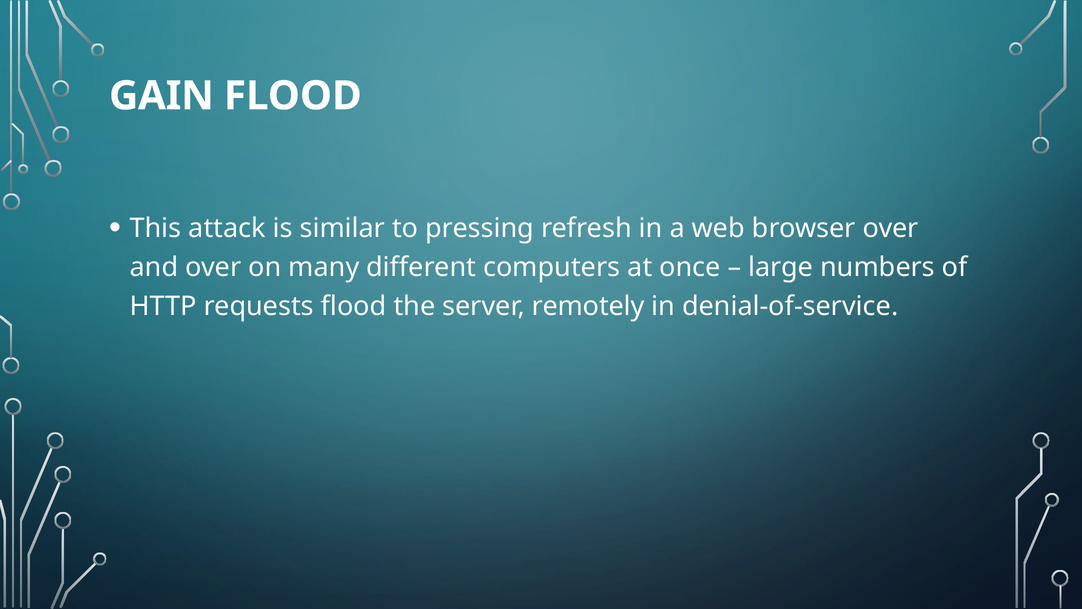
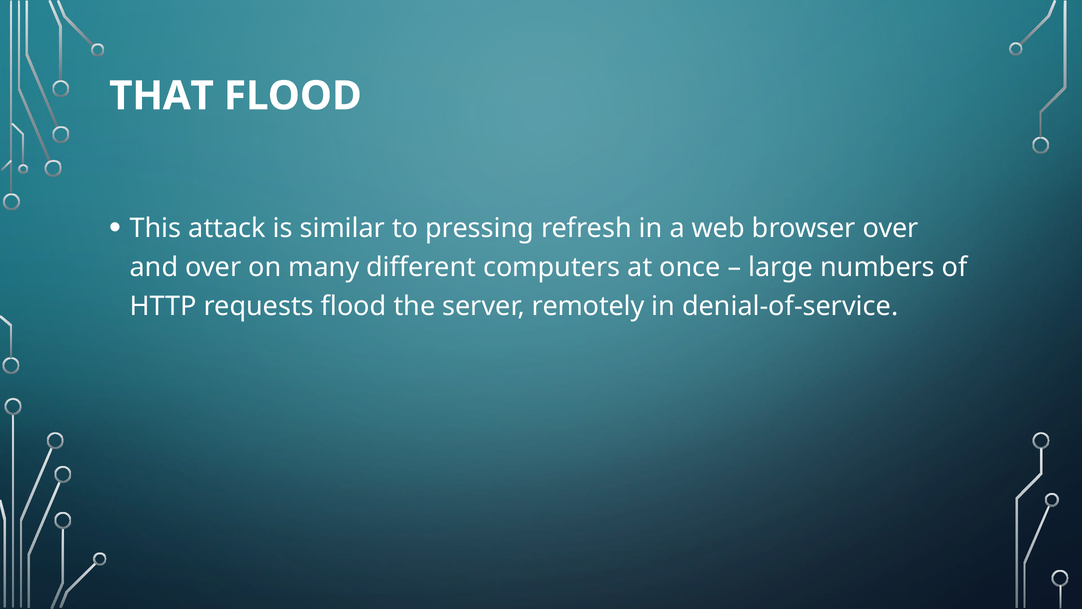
GAIN: GAIN -> THAT
